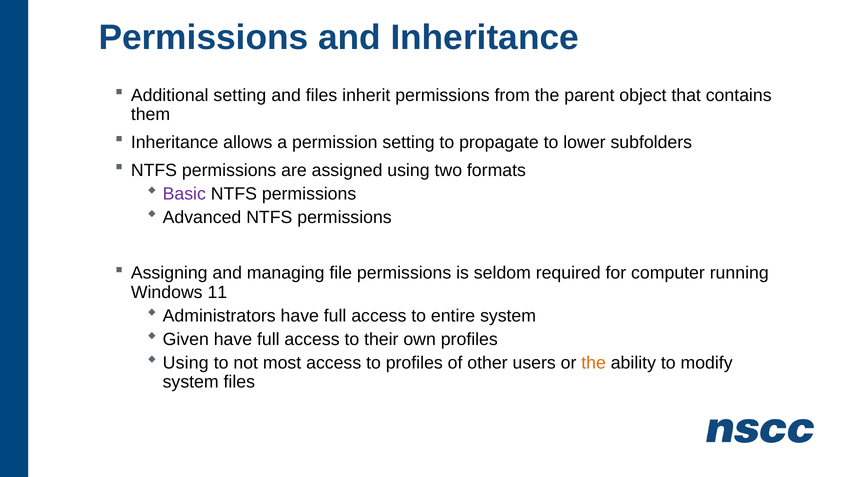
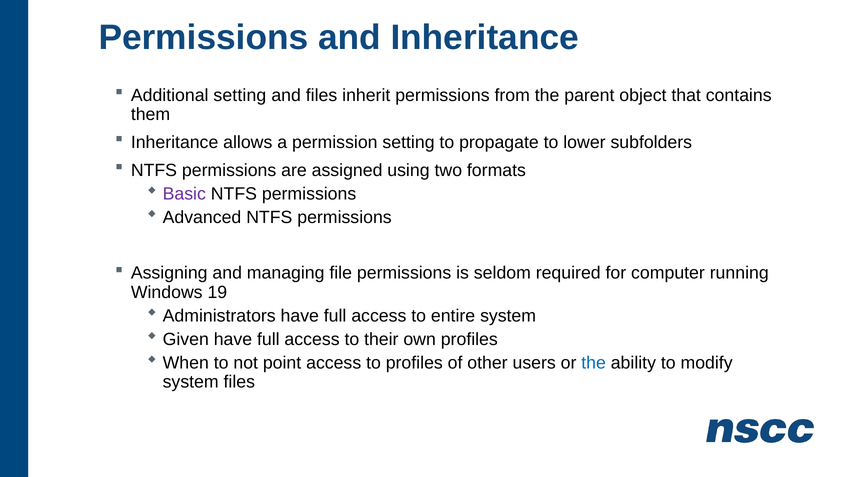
11: 11 -> 19
Using at (186, 363): Using -> When
most: most -> point
the at (594, 363) colour: orange -> blue
